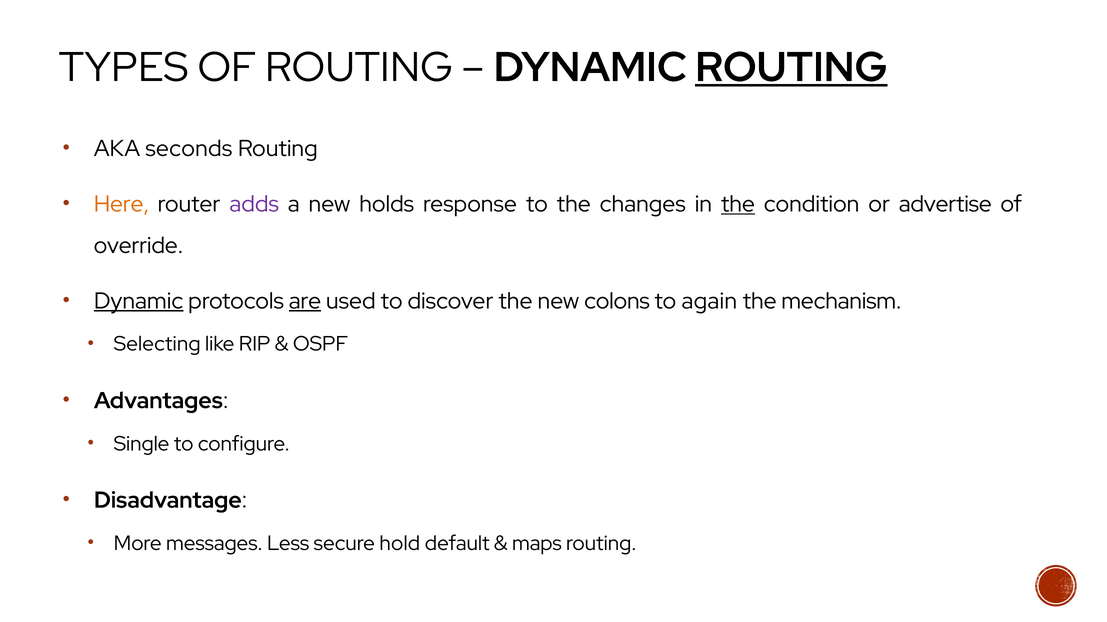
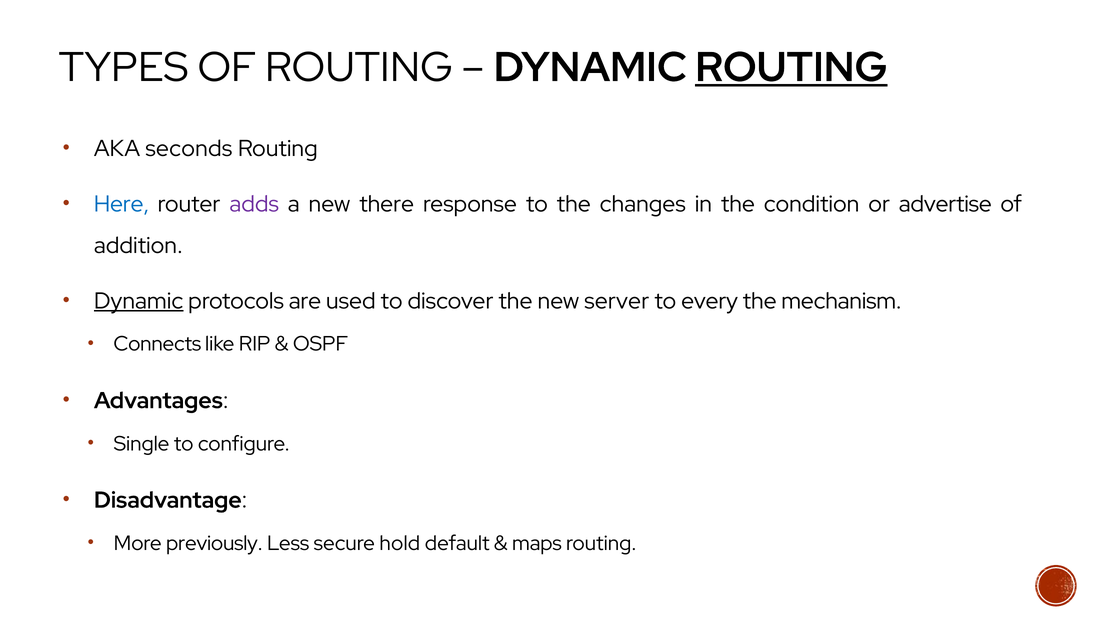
Here colour: orange -> blue
holds: holds -> there
the at (738, 204) underline: present -> none
override: override -> addition
are underline: present -> none
colons: colons -> server
again: again -> every
Selecting: Selecting -> Connects
messages: messages -> previously
